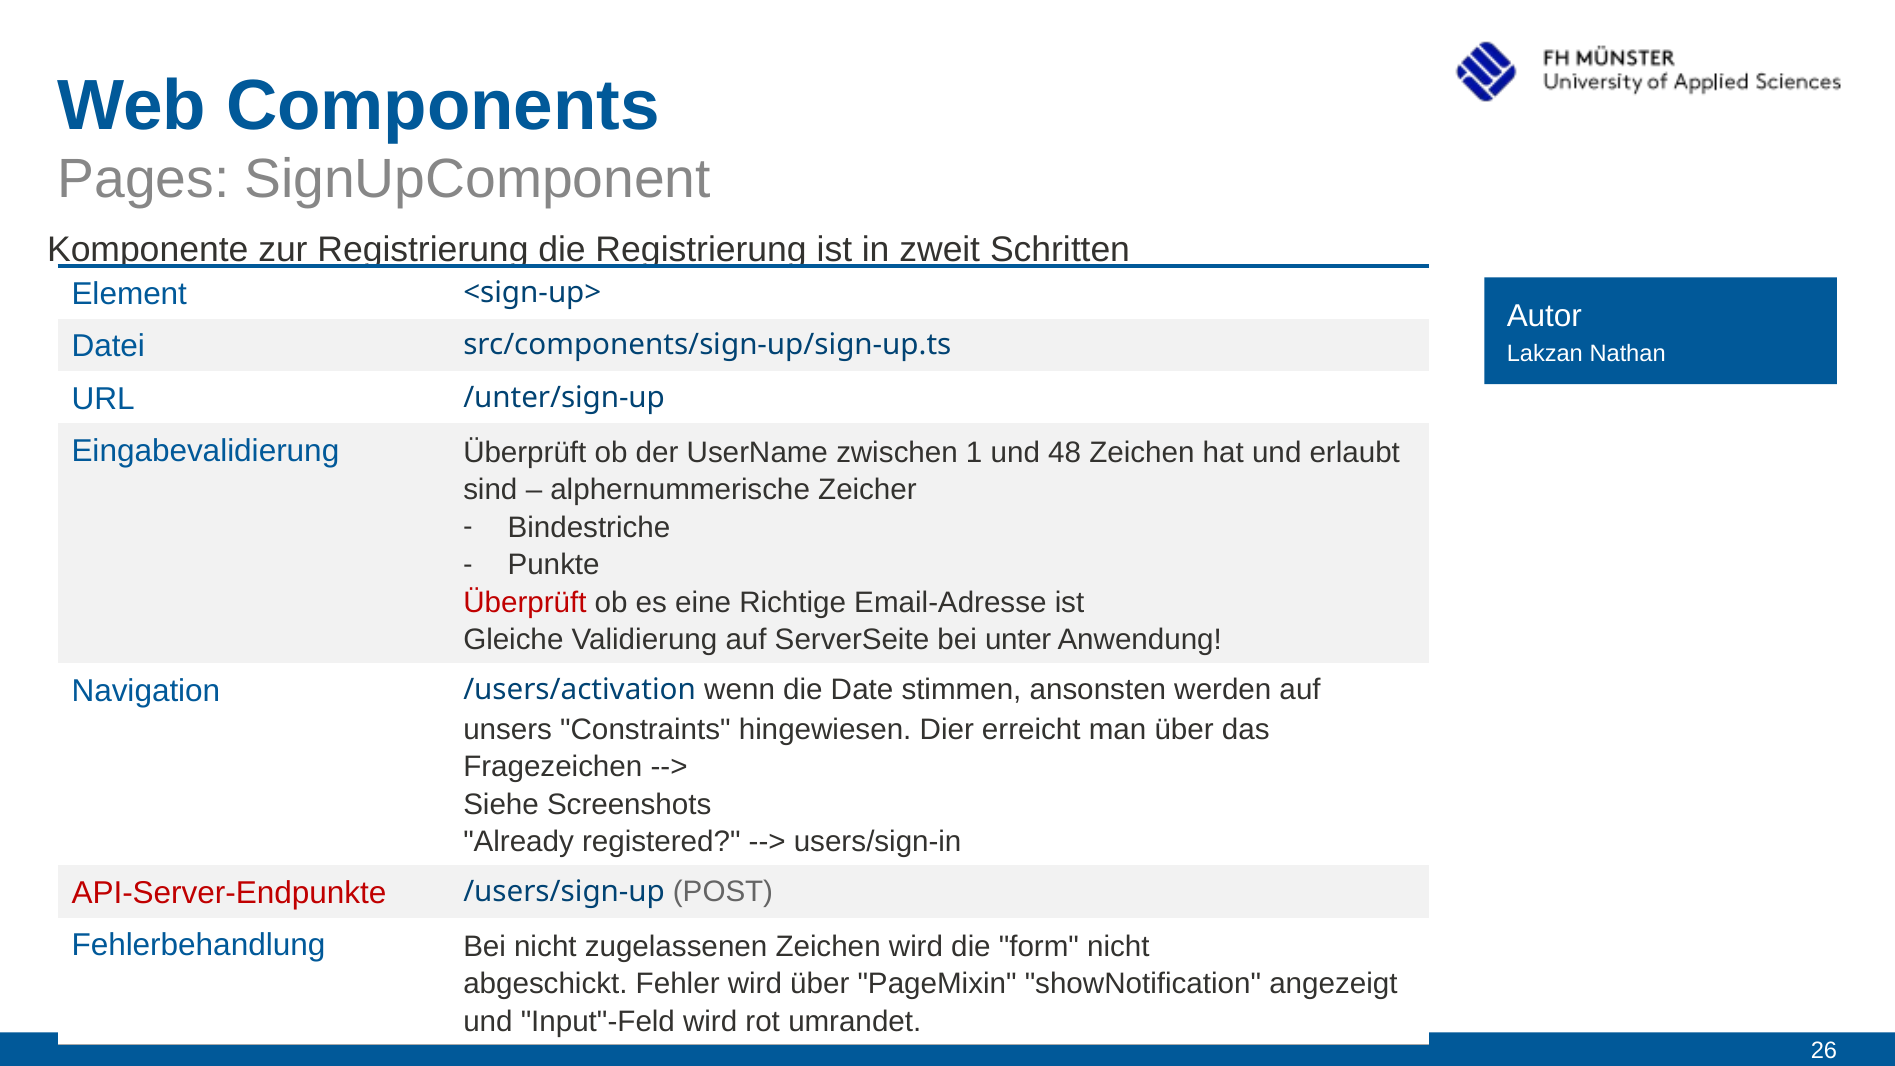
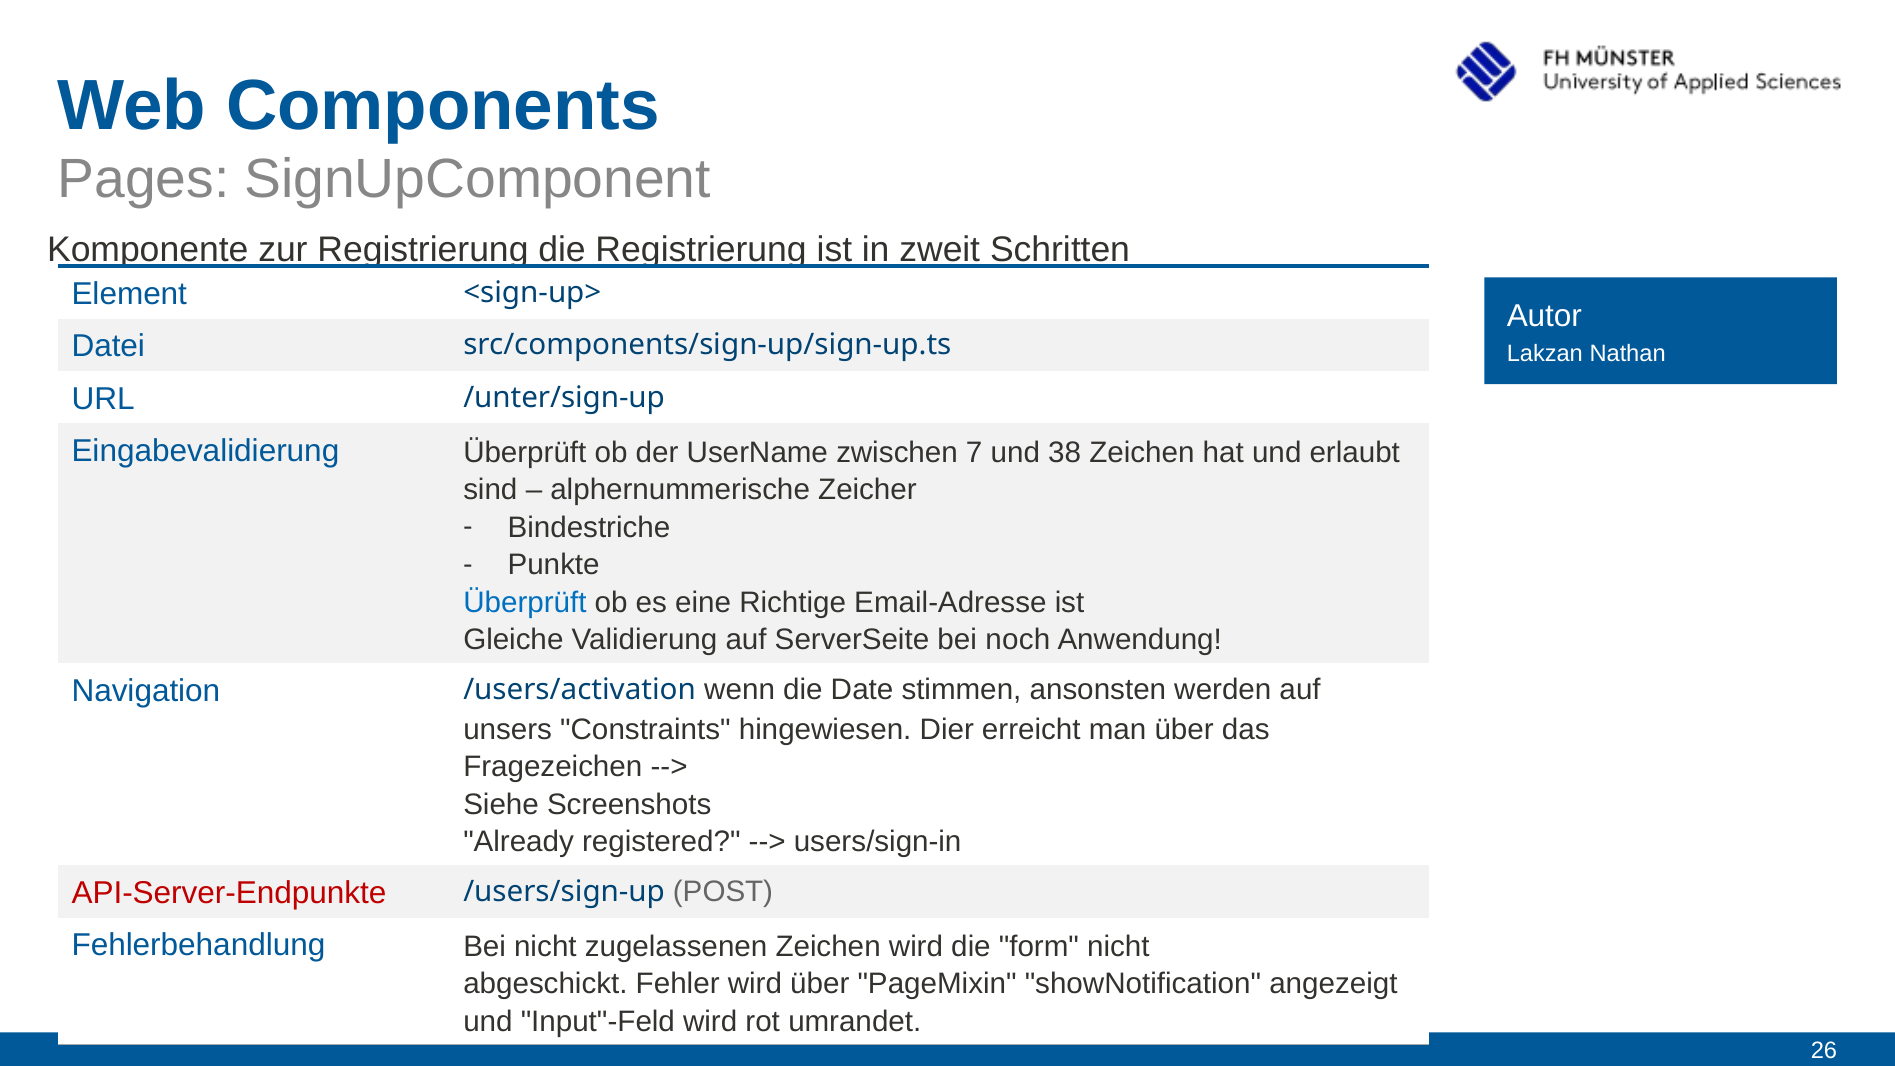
1: 1 -> 7
48: 48 -> 38
Überprüft at (525, 602) colour: red -> blue
unter: unter -> noch
